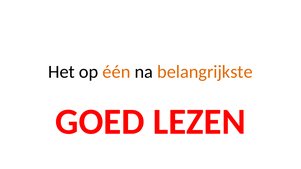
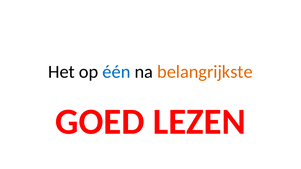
één colour: orange -> blue
